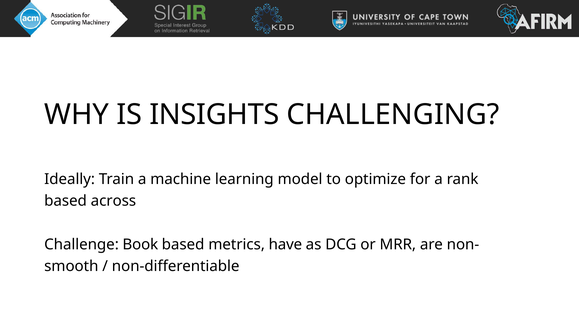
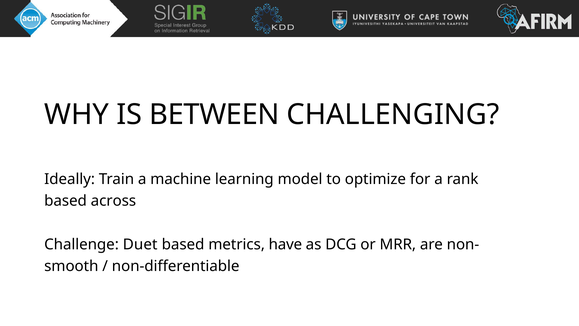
INSIGHTS: INSIGHTS -> BETWEEN
Book: Book -> Duet
